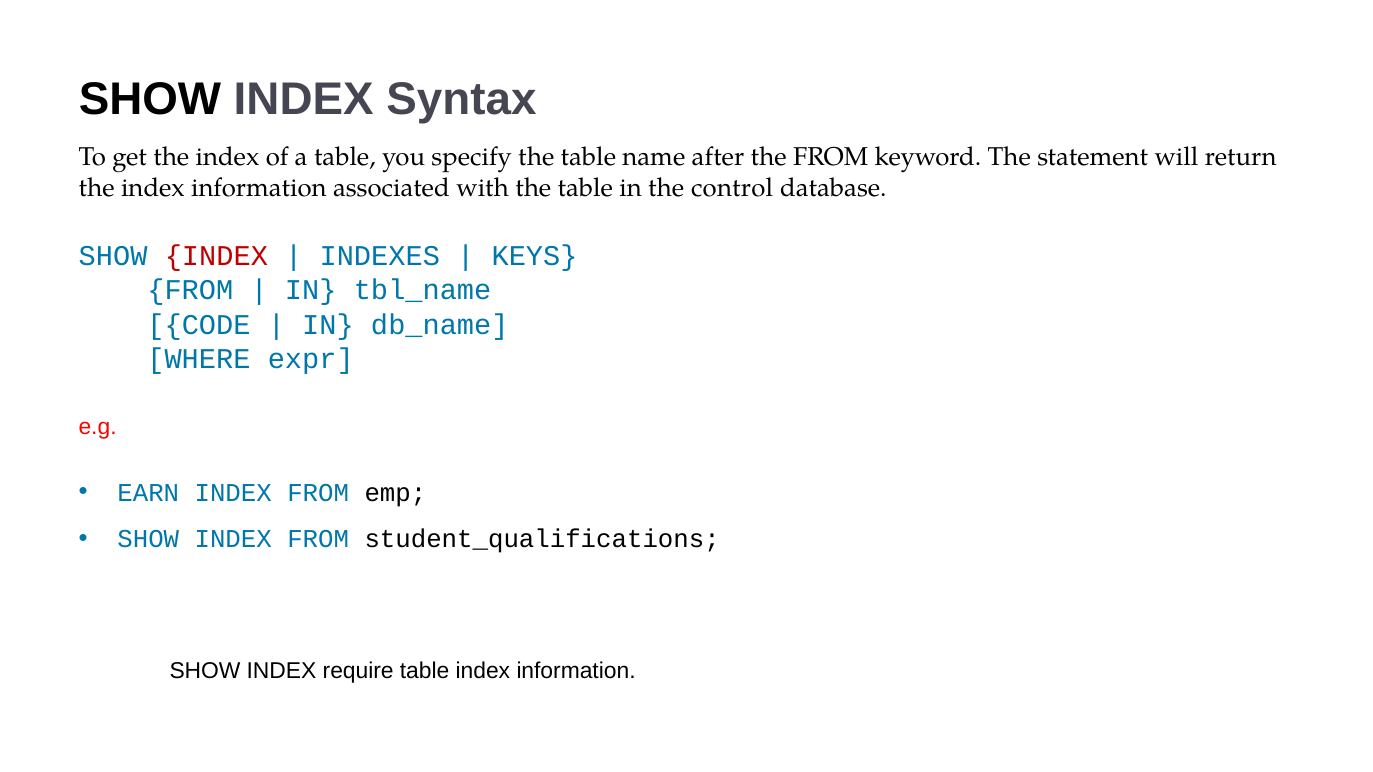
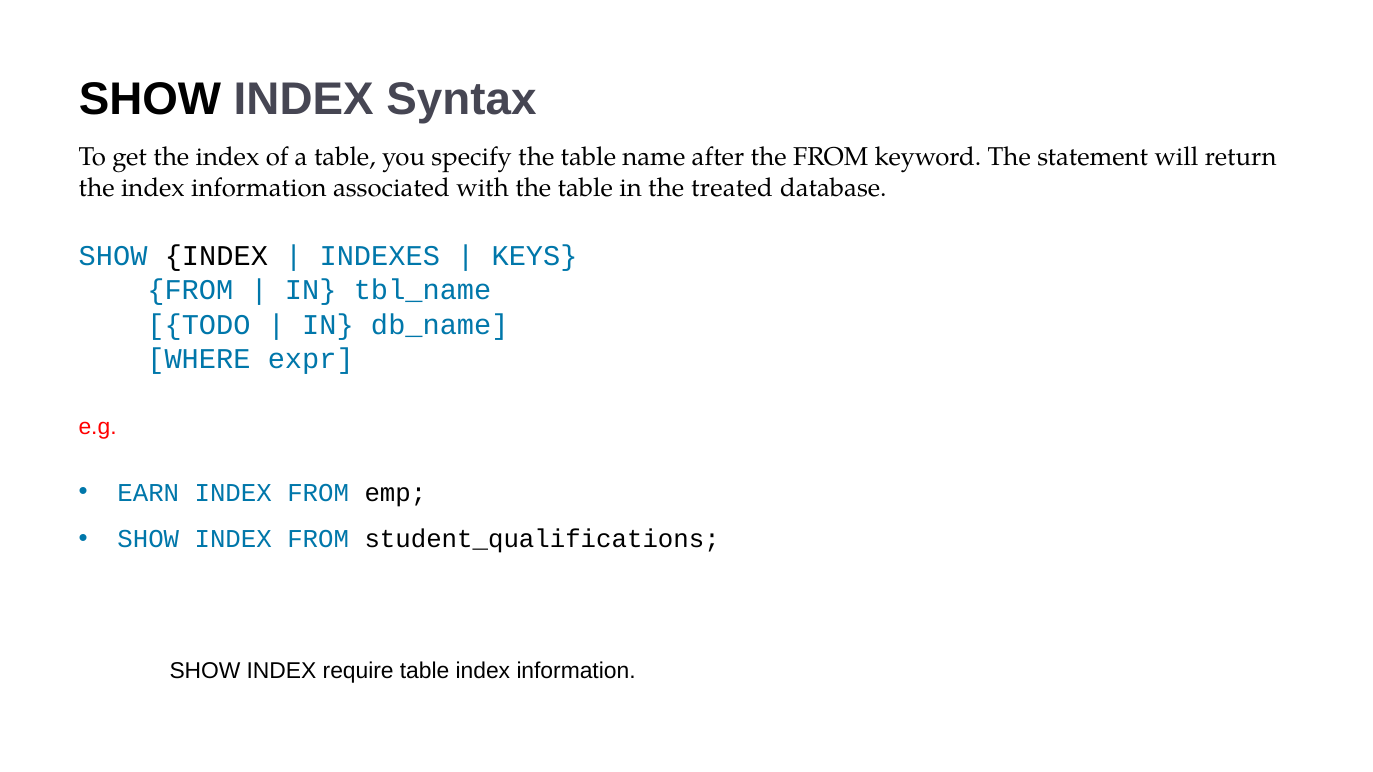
control: control -> treated
INDEX at (216, 256) colour: red -> black
CODE: CODE -> TODO
